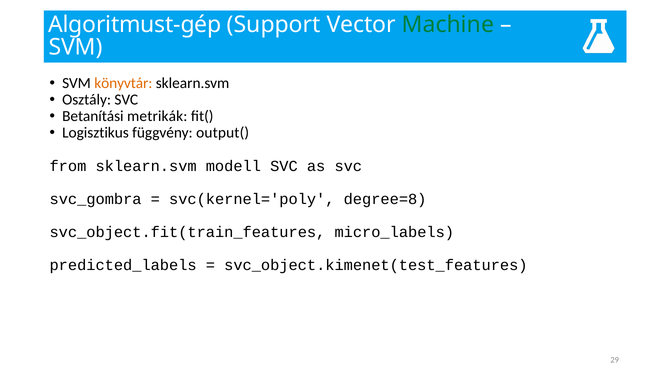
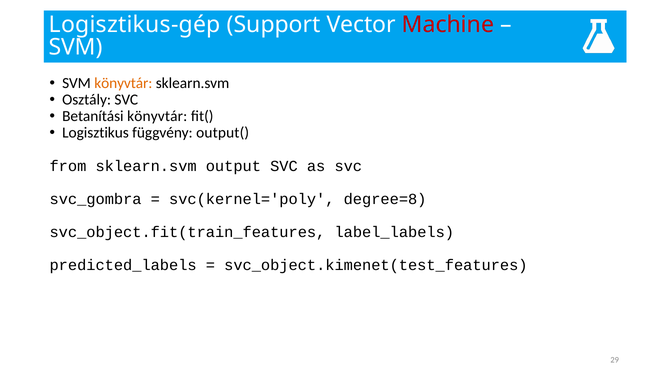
Algoritmust-gép: Algoritmust-gép -> Logisztikus-gép
Machine colour: green -> red
Betanítási metrikák: metrikák -> könyvtár
modell: modell -> output
micro_labels: micro_labels -> label_labels
